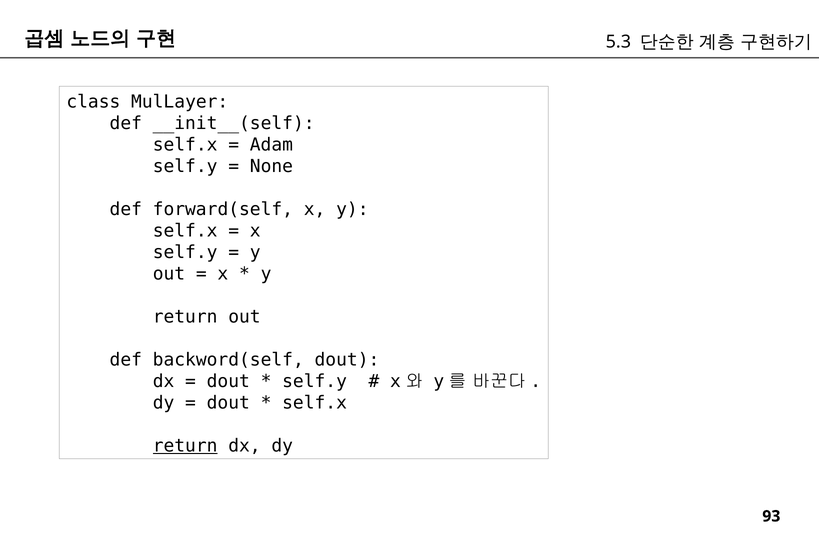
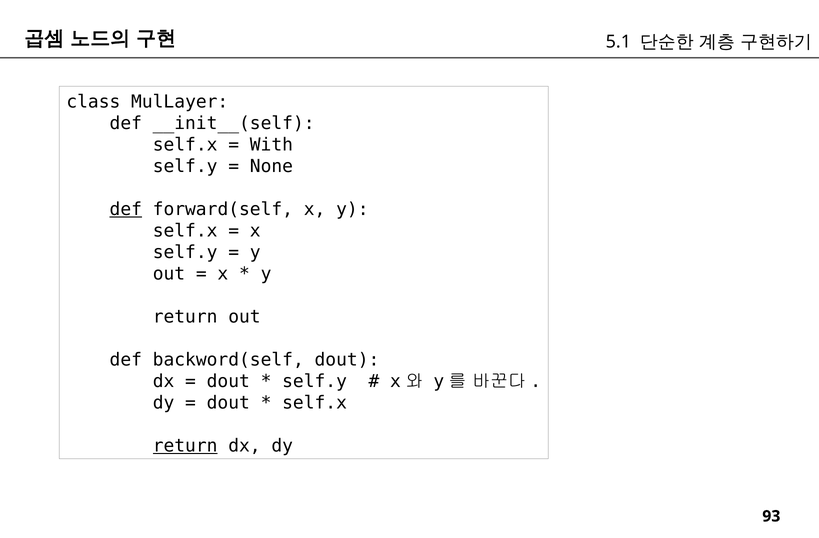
5.3: 5.3 -> 5.1
Adam: Adam -> With
def at (126, 209) underline: none -> present
